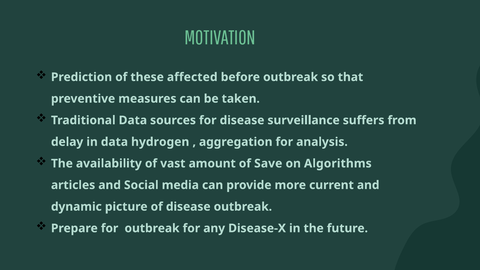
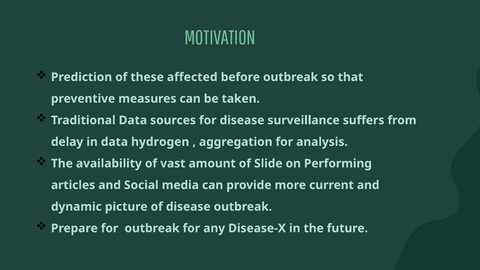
Save: Save -> Slide
Algorithms: Algorithms -> Performing
